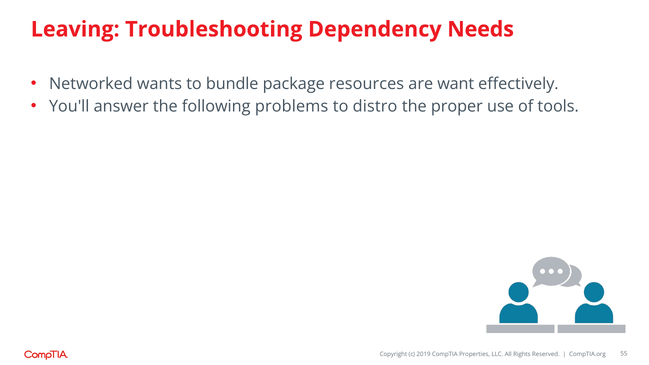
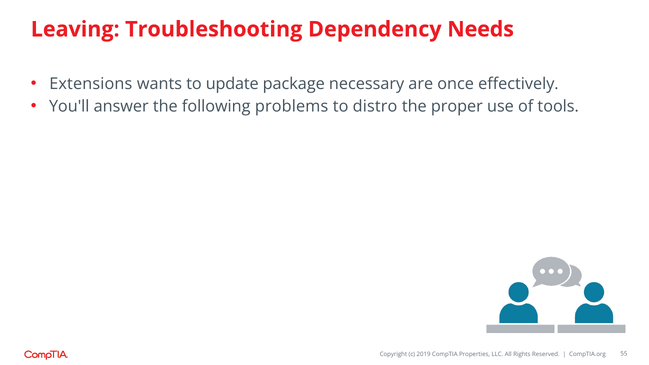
Networked: Networked -> Extensions
bundle: bundle -> update
resources: resources -> necessary
want: want -> once
